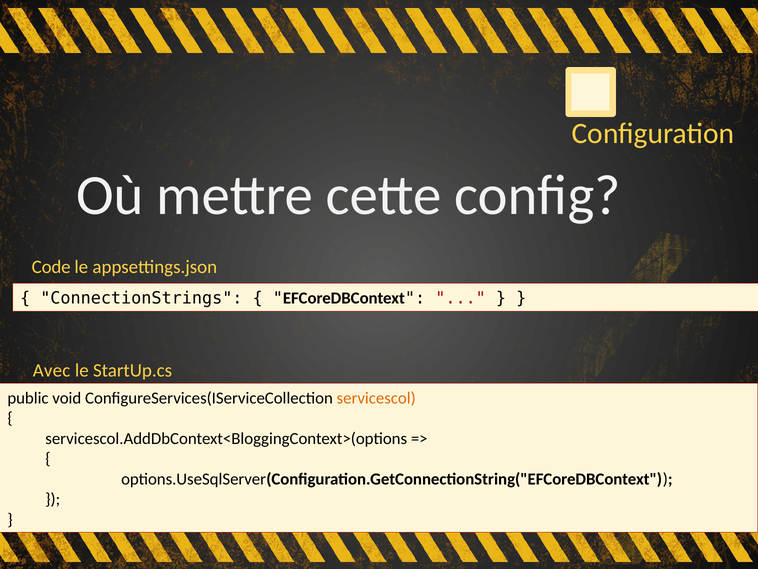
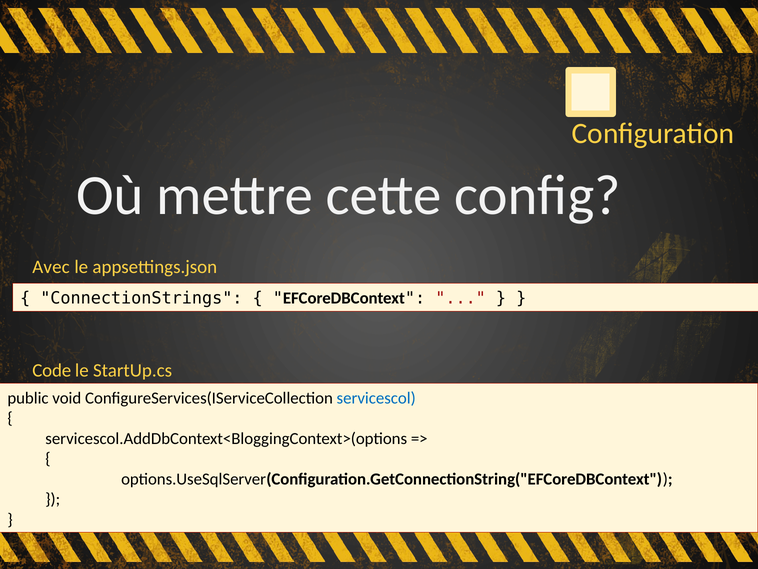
Code: Code -> Avec
Avec: Avec -> Code
servicescol colour: orange -> blue
